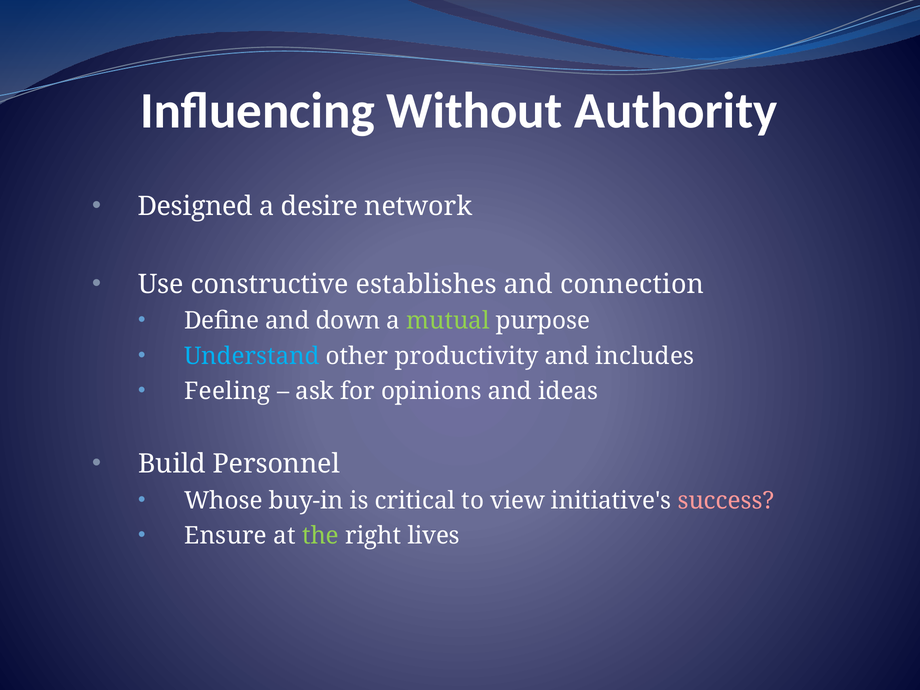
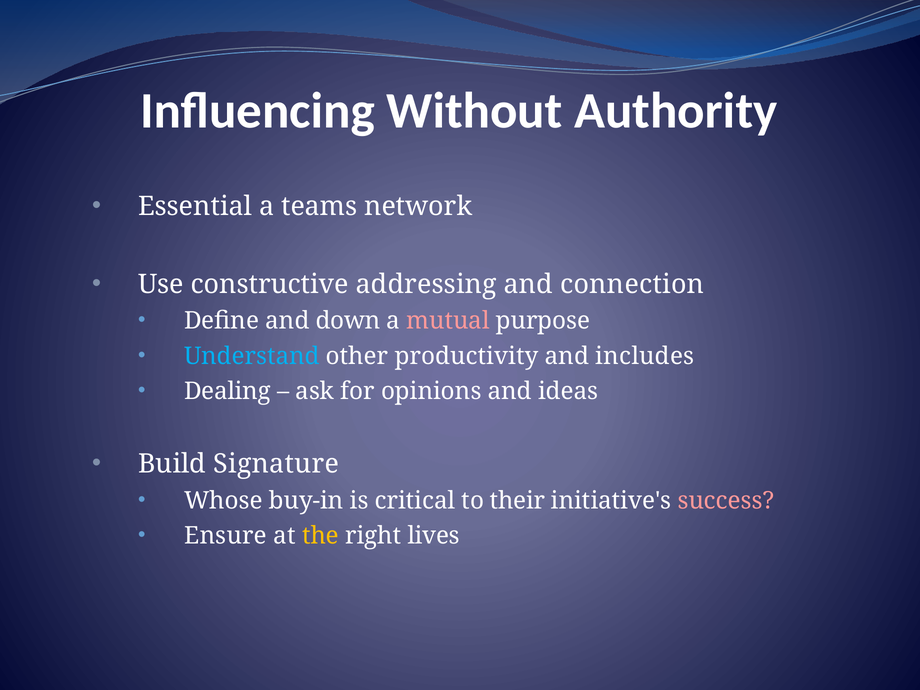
Designed: Designed -> Essential
desire: desire -> teams
establishes: establishes -> addressing
mutual colour: light green -> pink
Feeling: Feeling -> Dealing
Personnel: Personnel -> Signature
view: view -> their
the colour: light green -> yellow
